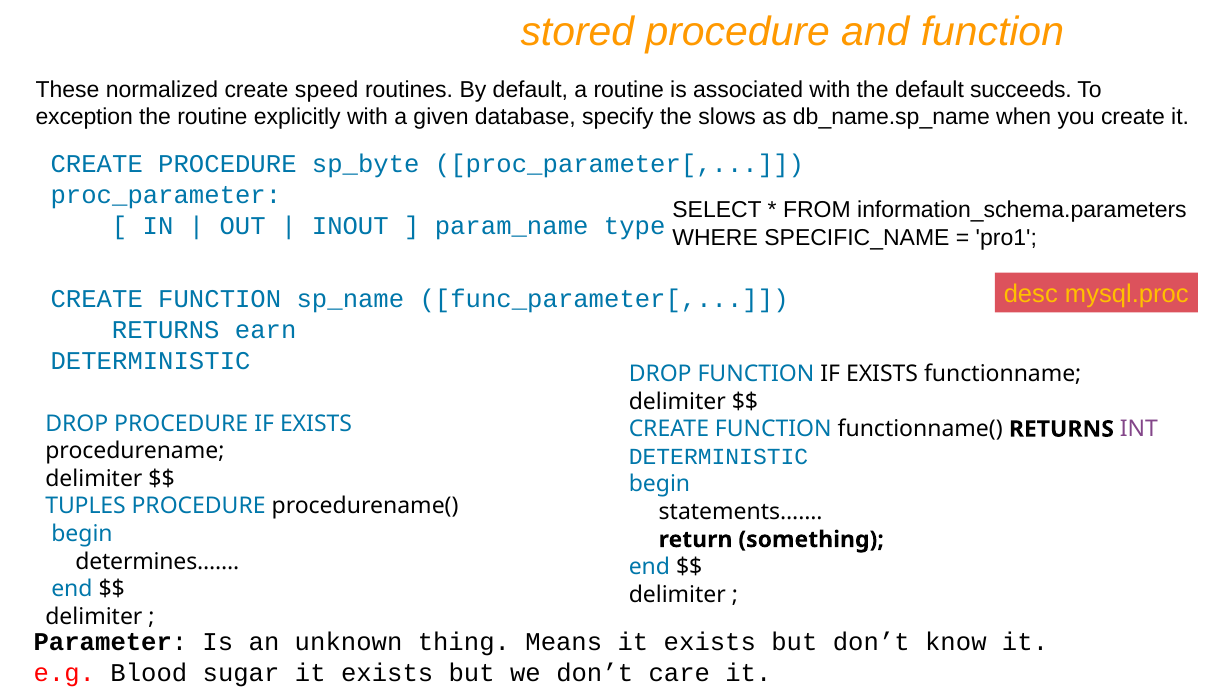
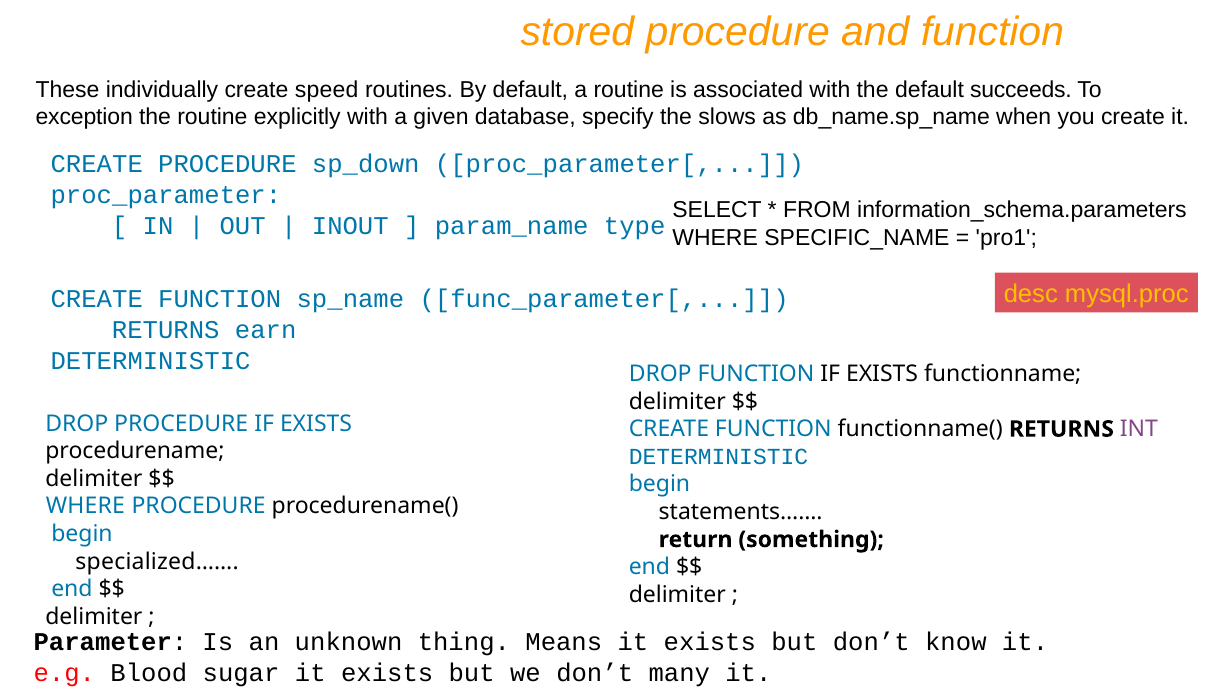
normalized: normalized -> individually
sp_byte: sp_byte -> sp_down
TUPLES at (86, 506): TUPLES -> WHERE
determines……: determines…… -> specialized……
care: care -> many
